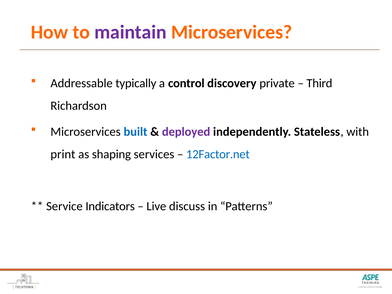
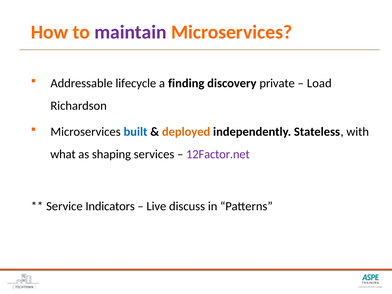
typically: typically -> lifecycle
control: control -> finding
Third: Third -> Load
deployed colour: purple -> orange
print: print -> what
12Factor.net colour: blue -> purple
